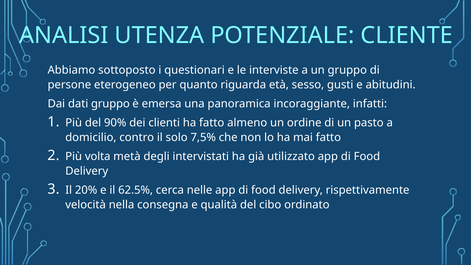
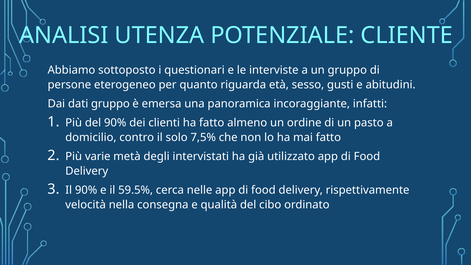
volta: volta -> varie
Il 20%: 20% -> 90%
62.5%: 62.5% -> 59.5%
